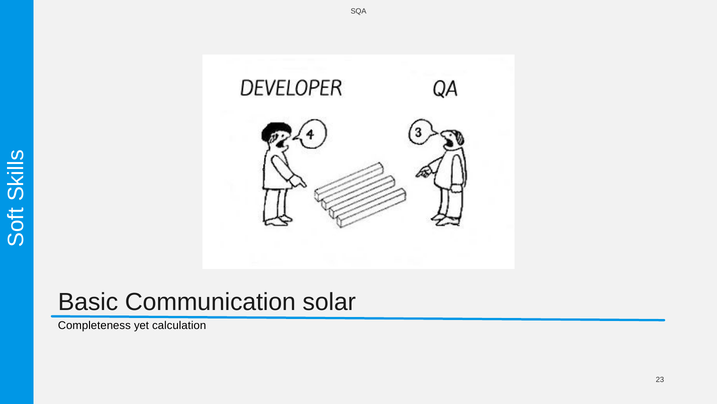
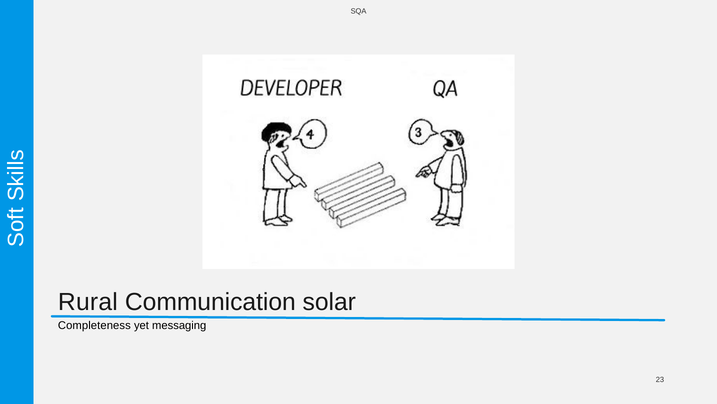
Basic: Basic -> Rural
calculation: calculation -> messaging
